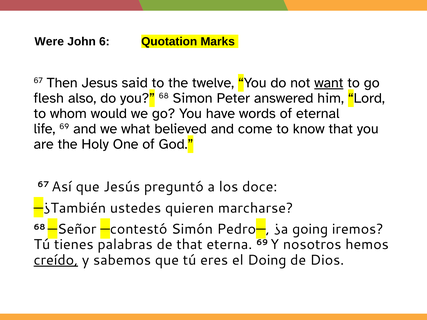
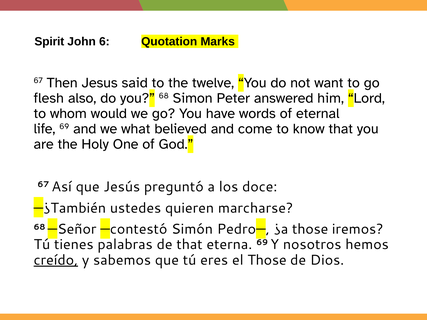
Were: Were -> Spirit
want underline: present -> none
¿a going: going -> those
el Doing: Doing -> Those
